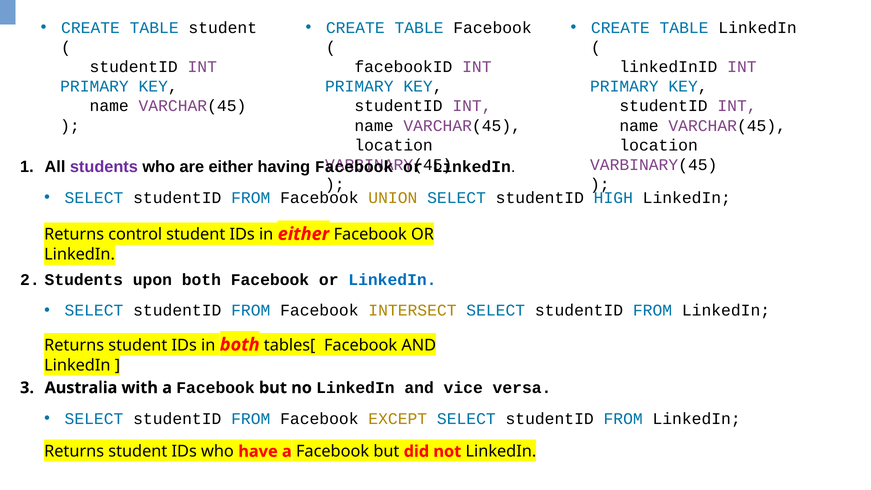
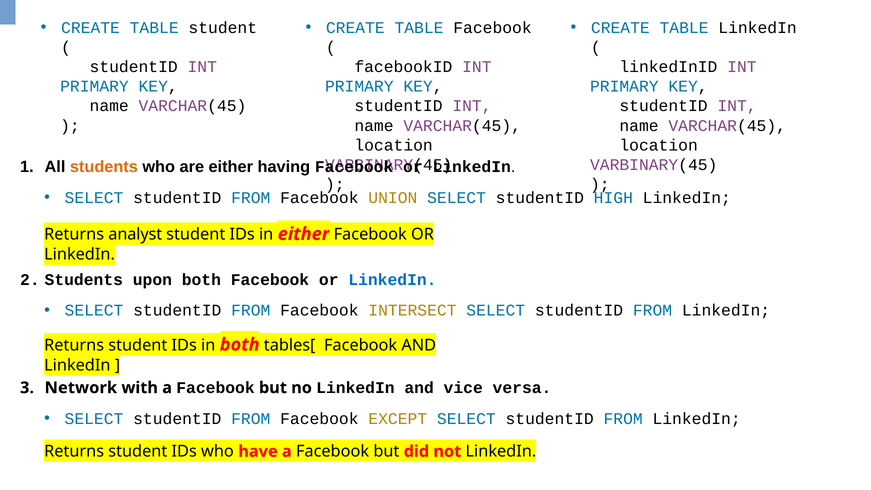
students at (104, 167) colour: purple -> orange
control: control -> analyst
Australia: Australia -> Network
